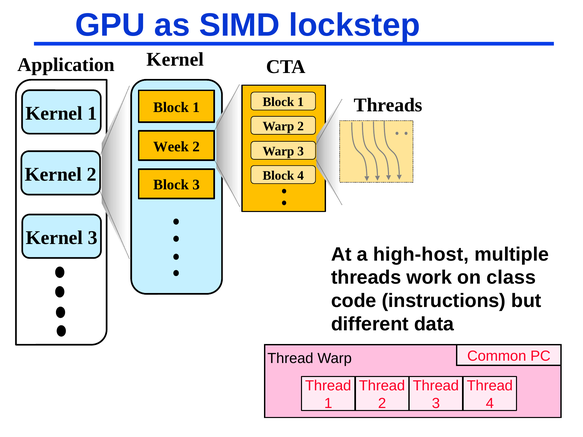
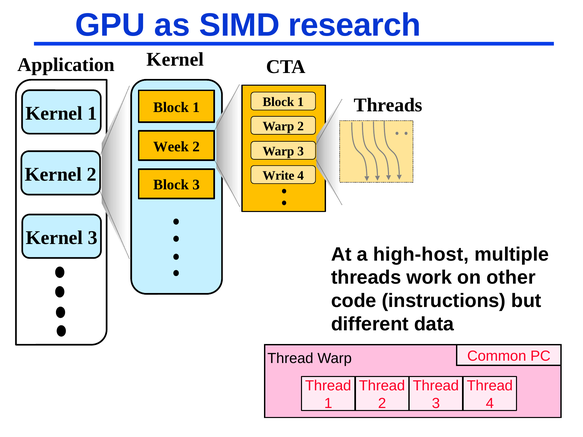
lockstep: lockstep -> research
Block at (278, 176): Block -> Write
class: class -> other
